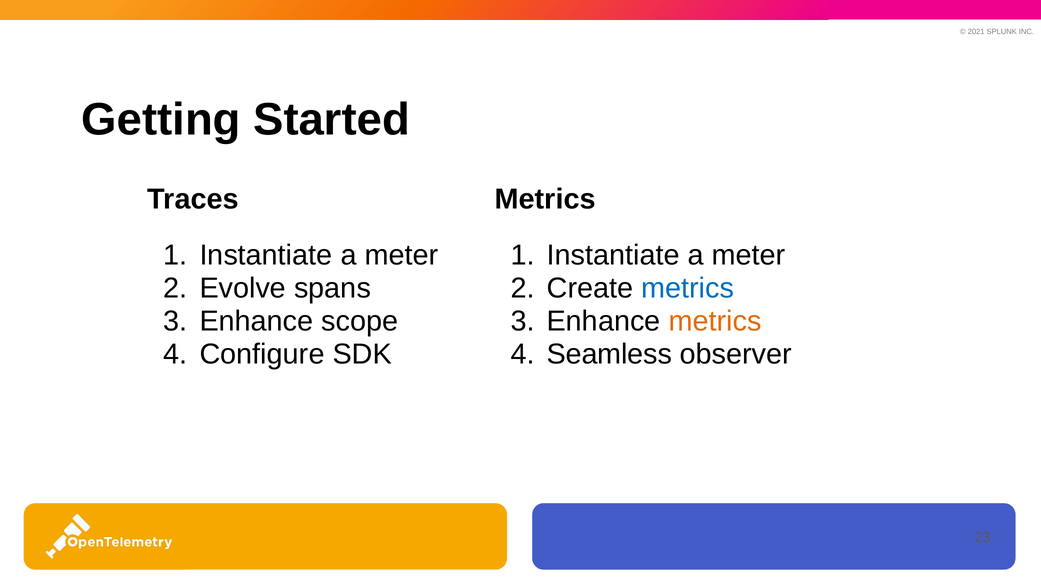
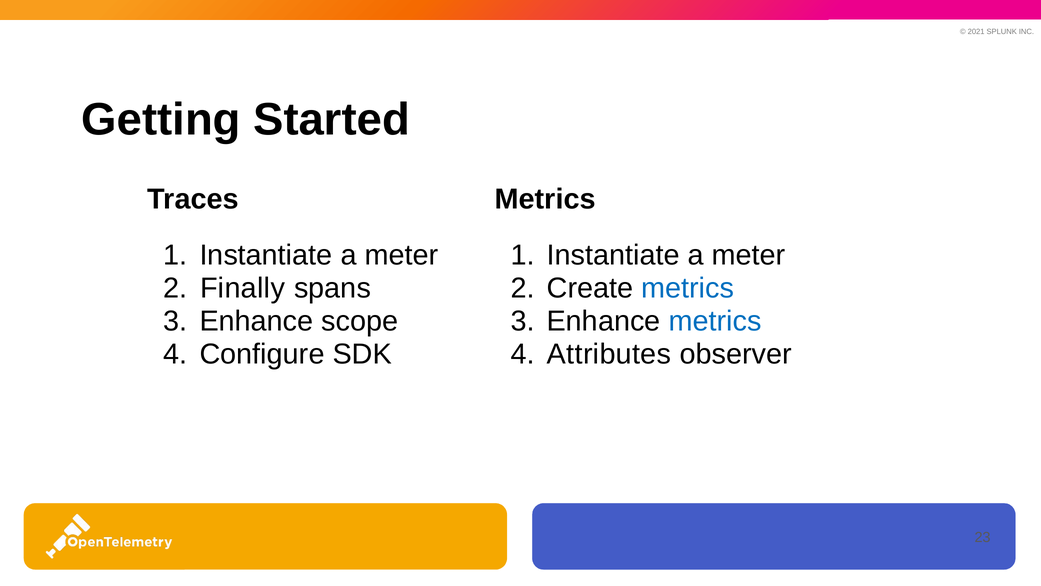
Evolve: Evolve -> Finally
metrics at (715, 321) colour: orange -> blue
Seamless: Seamless -> Attributes
